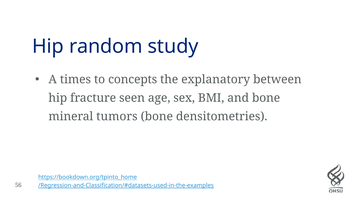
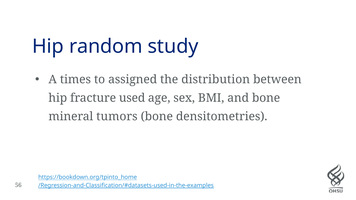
concepts: concepts -> assigned
explanatory: explanatory -> distribution
seen: seen -> used
